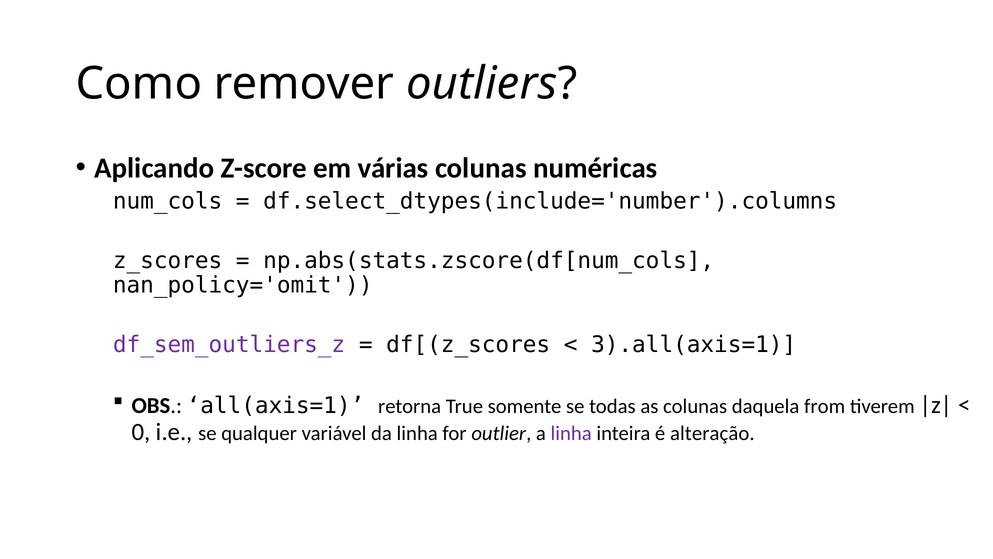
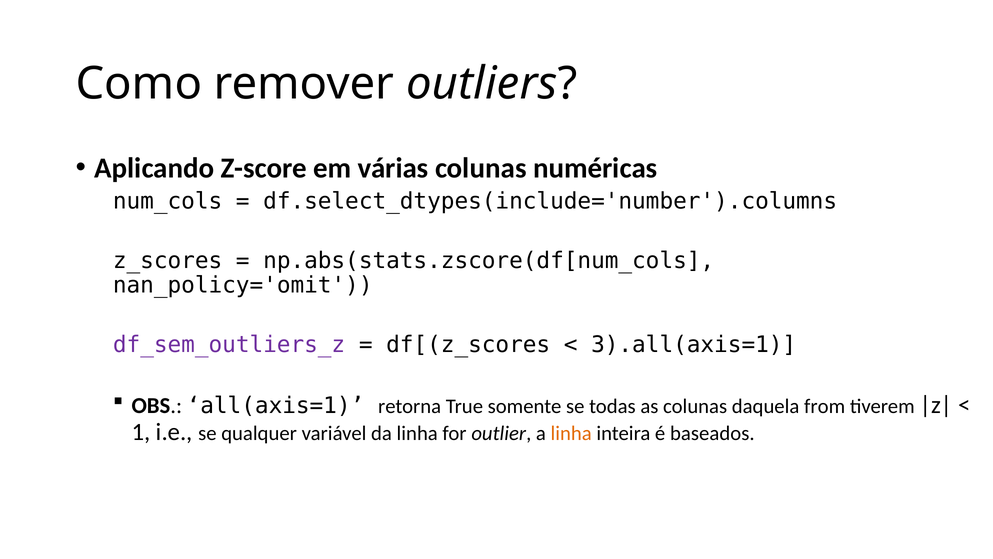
0: 0 -> 1
linha at (571, 433) colour: purple -> orange
alteração: alteração -> baseados
